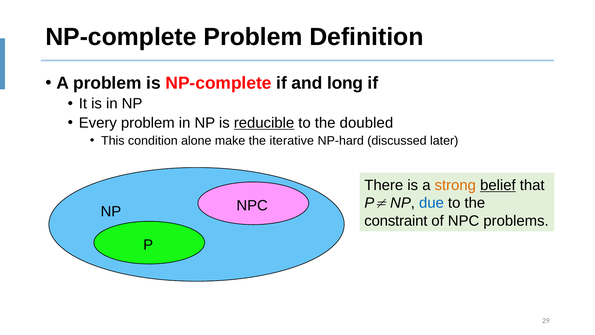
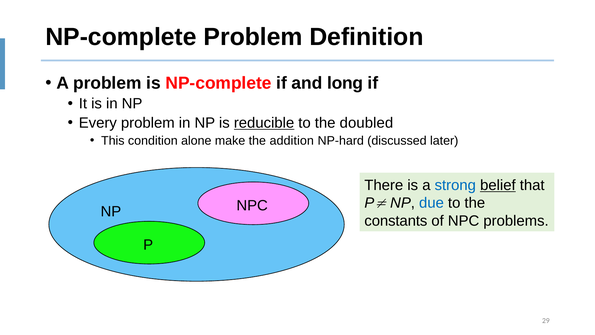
iterative: iterative -> addition
strong colour: orange -> blue
constraint: constraint -> constants
